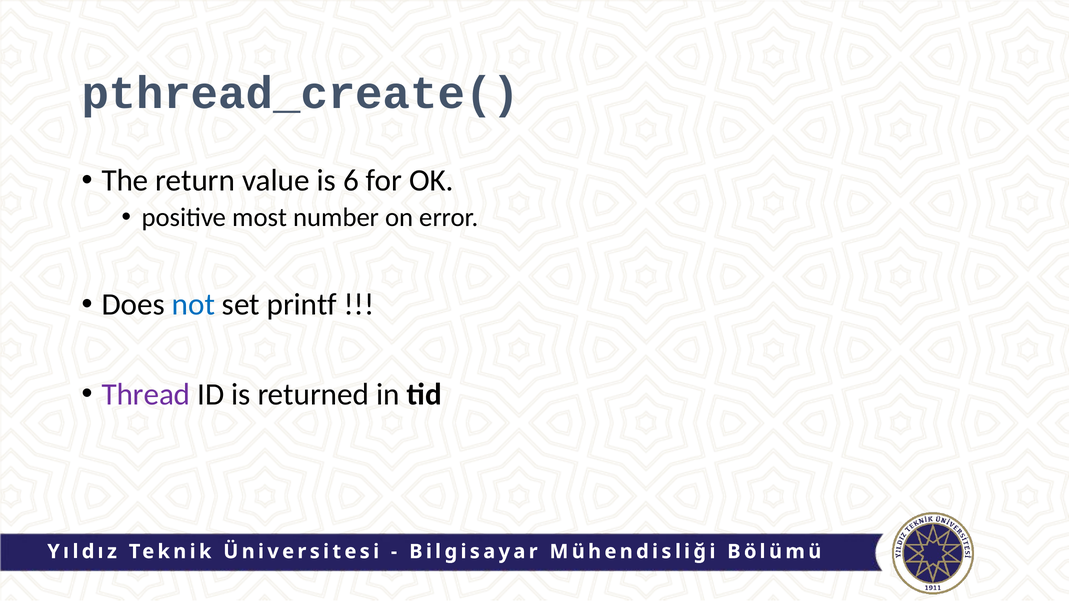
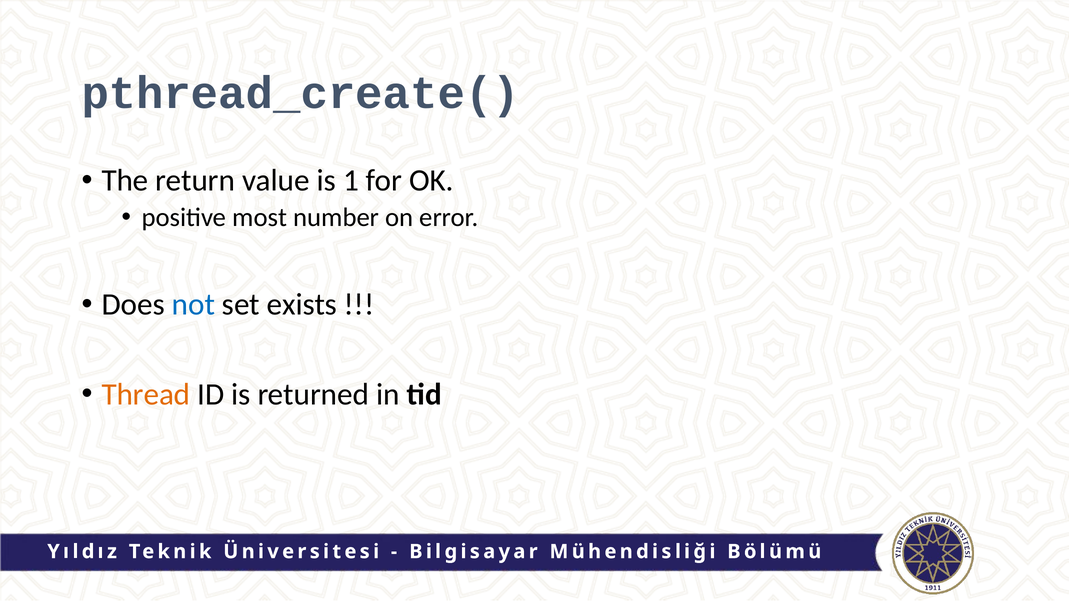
6: 6 -> 1
printf: printf -> exists
Thread colour: purple -> orange
